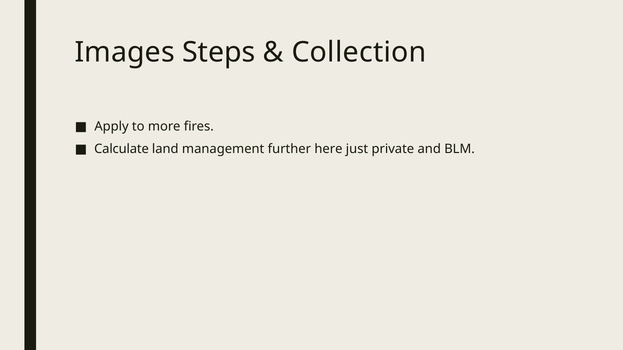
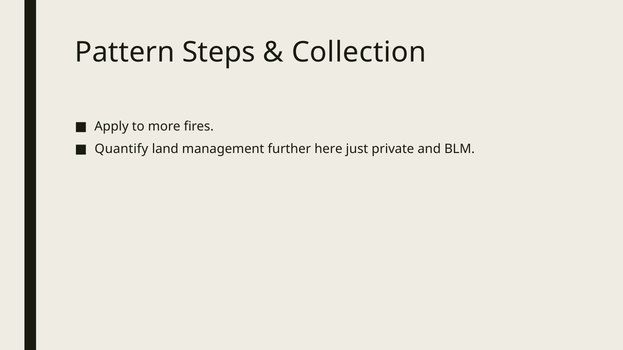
Images: Images -> Pattern
Calculate: Calculate -> Quantify
